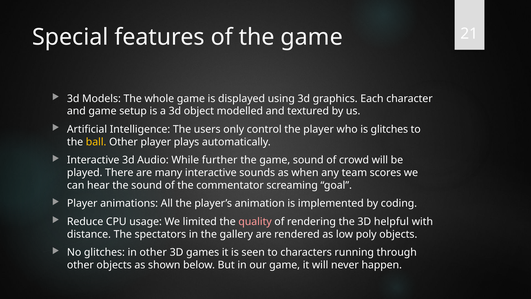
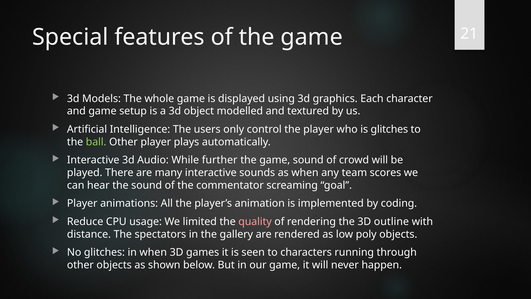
ball colour: yellow -> light green
helpful: helpful -> outline
in other: other -> when
